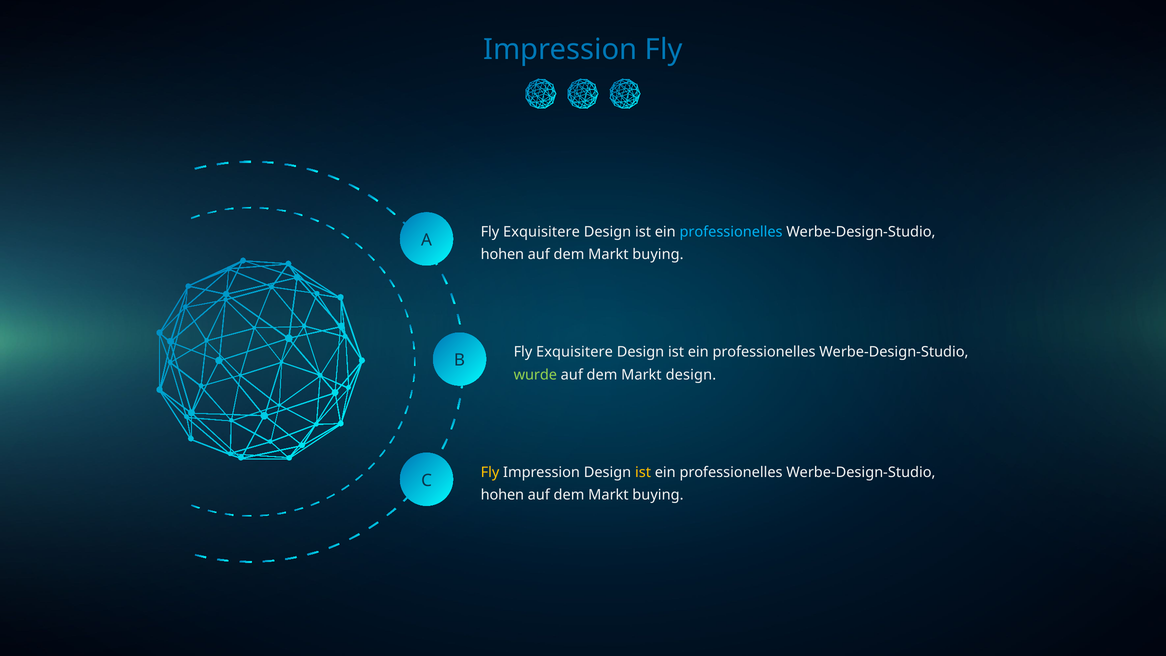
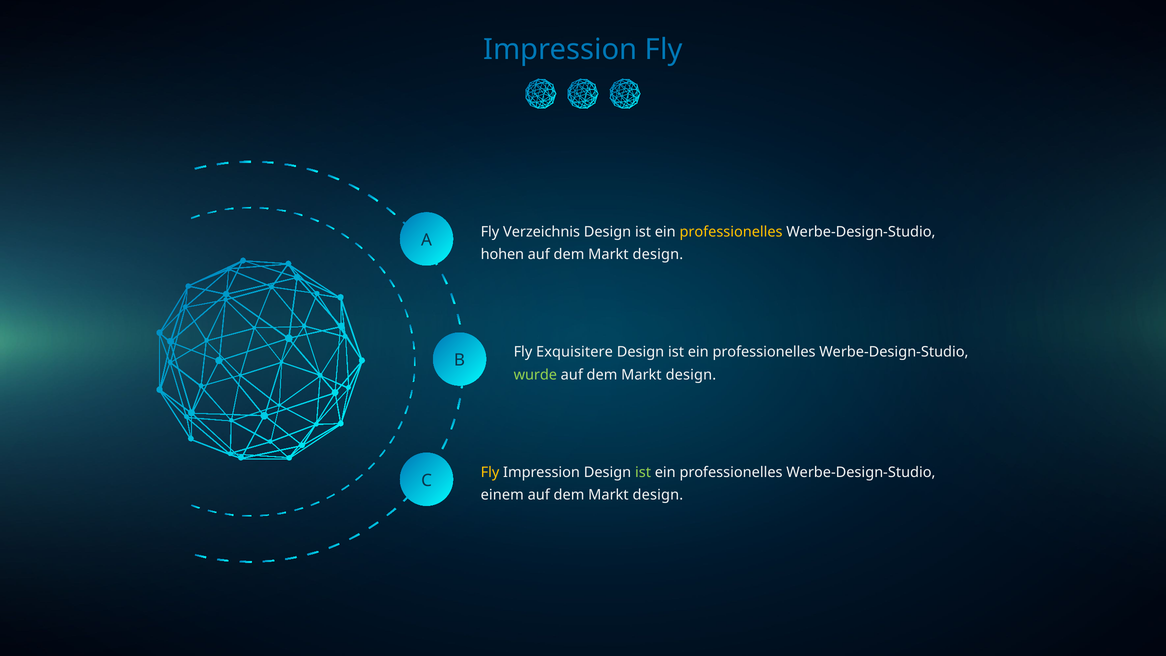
Exquisitere at (541, 232): Exquisitere -> Verzeichnis
professionelles at (731, 232) colour: light blue -> yellow
buying at (658, 255): buying -> design
ist at (643, 472) colour: yellow -> light green
hohen at (502, 495): hohen -> einem
buying at (658, 495): buying -> design
